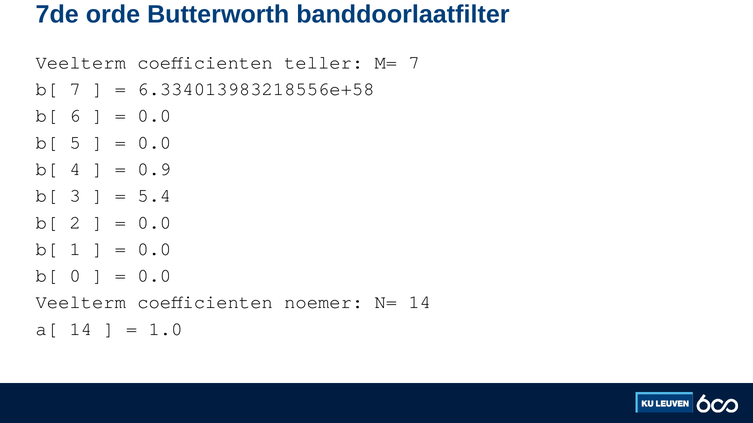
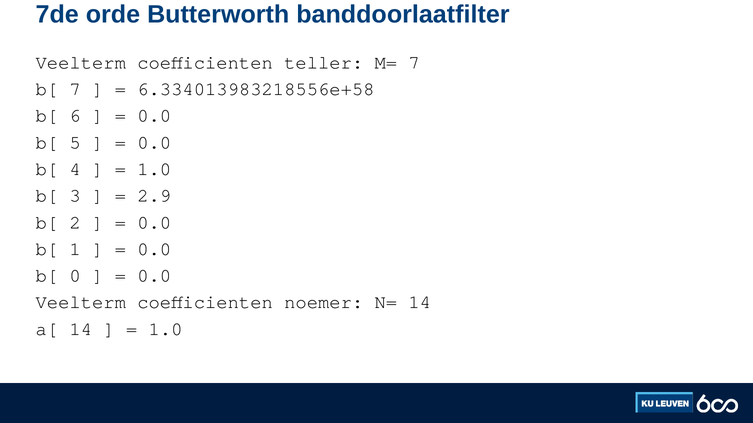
0.9 at (154, 169): 0.9 -> 1.0
5.4: 5.4 -> 2.9
